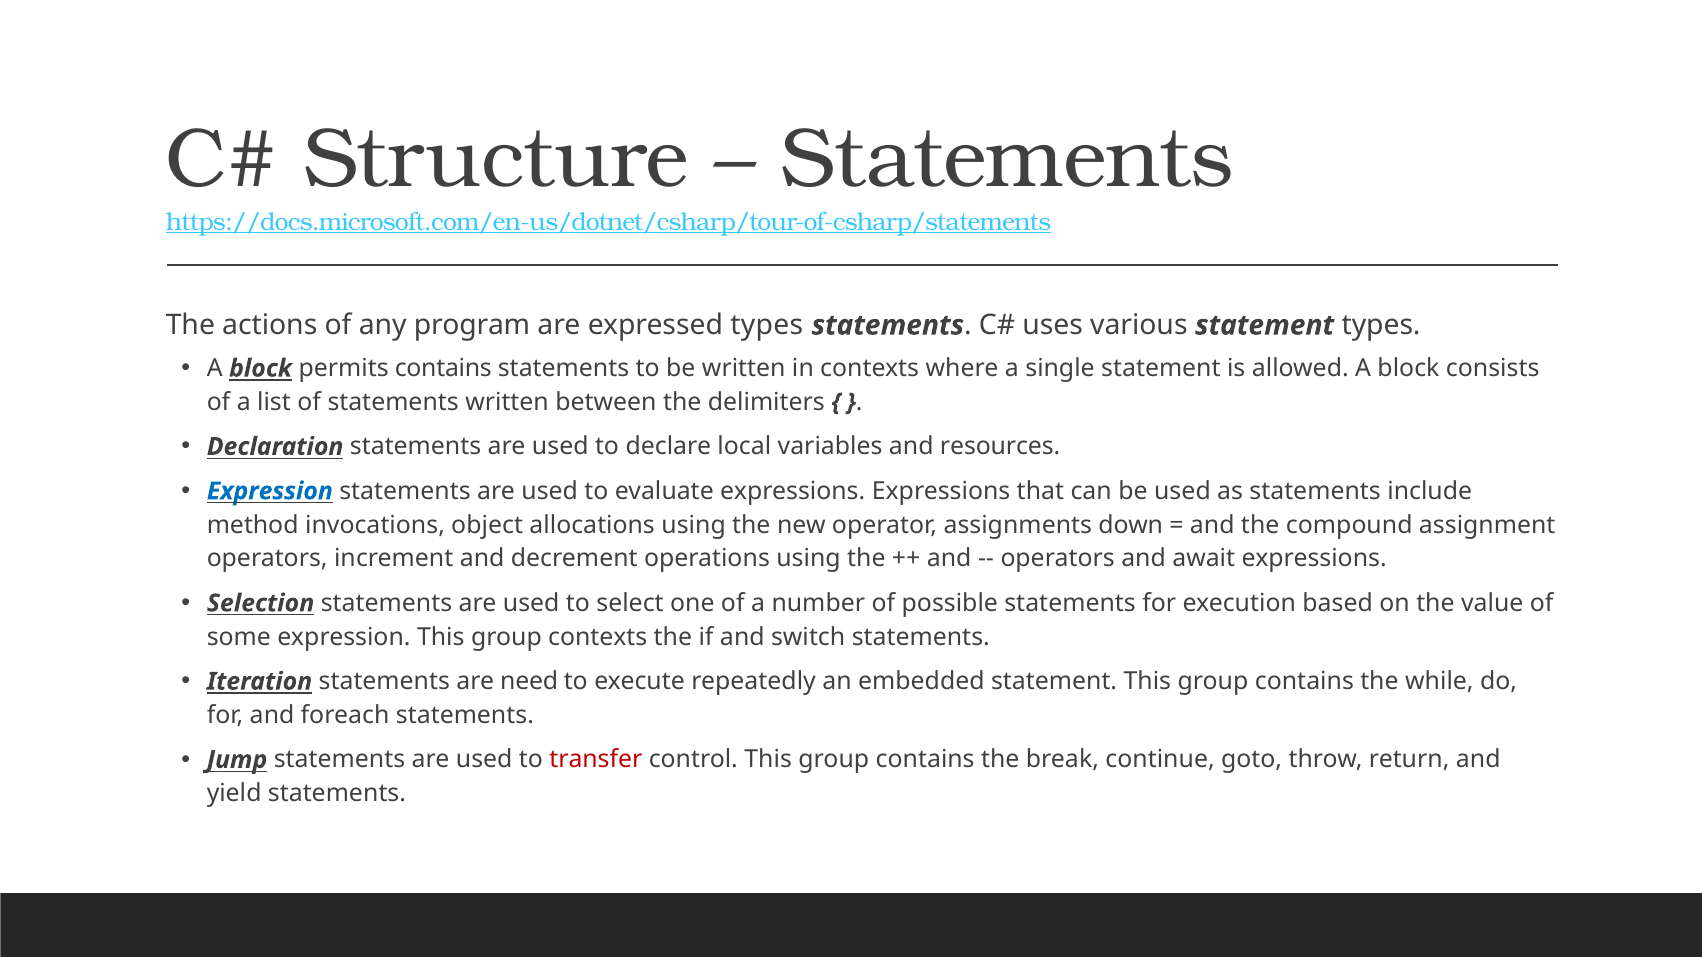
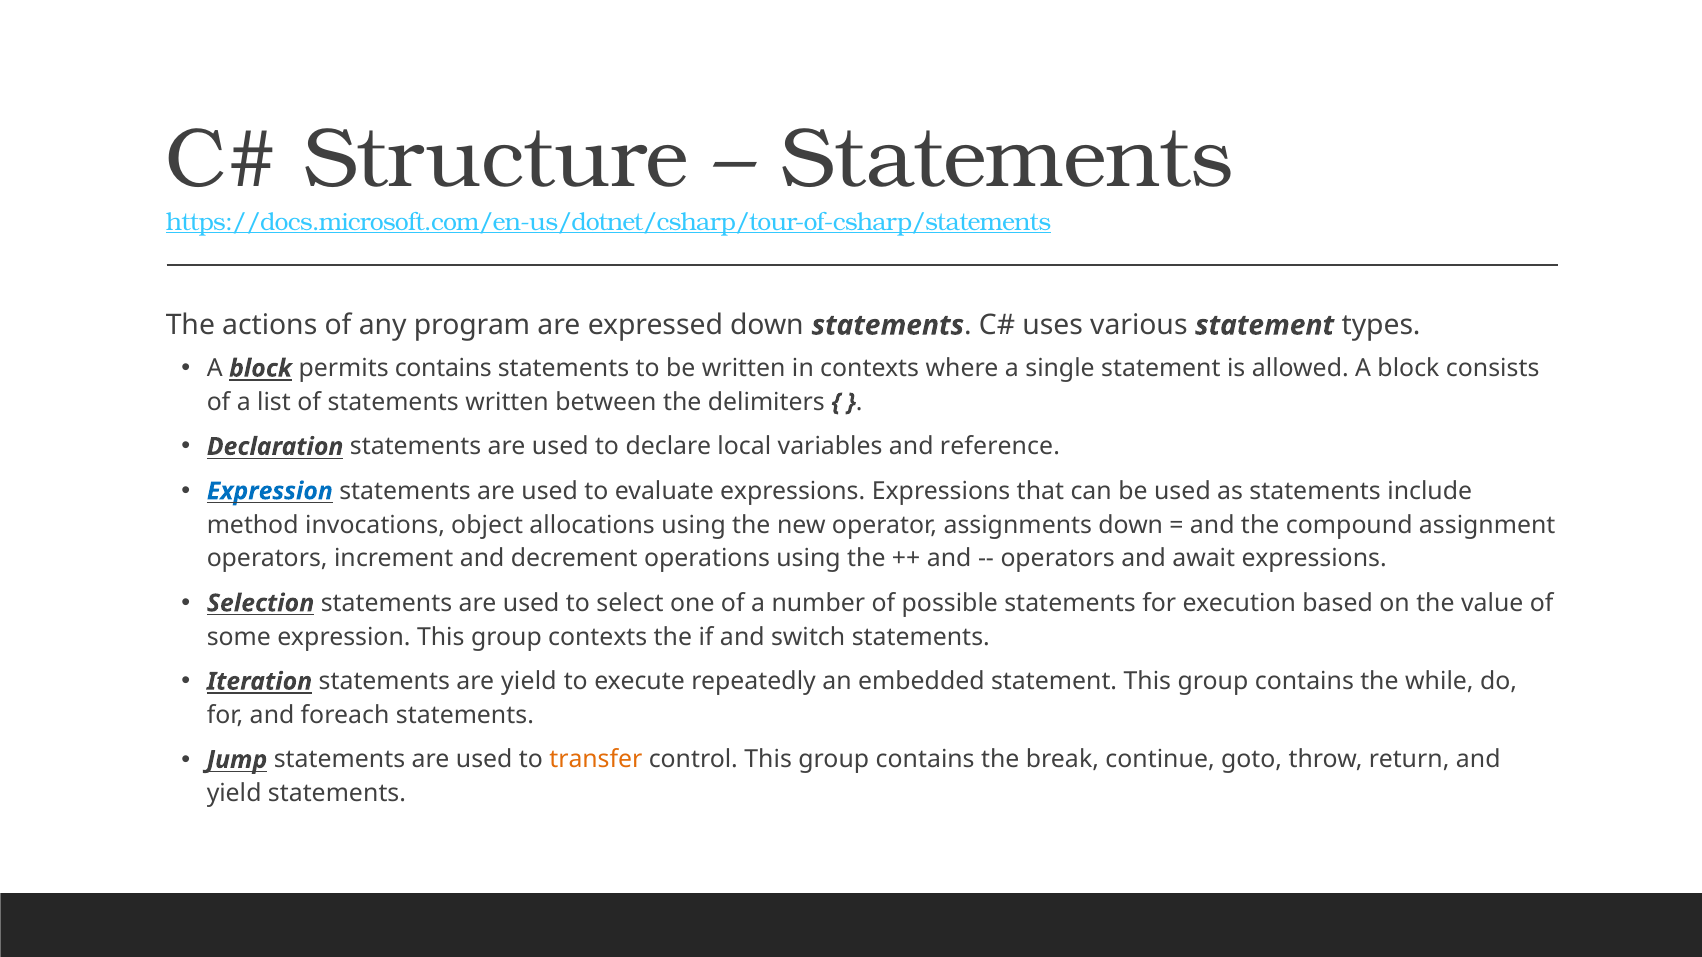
expressed types: types -> down
resources: resources -> reference
are need: need -> yield
transfer colour: red -> orange
